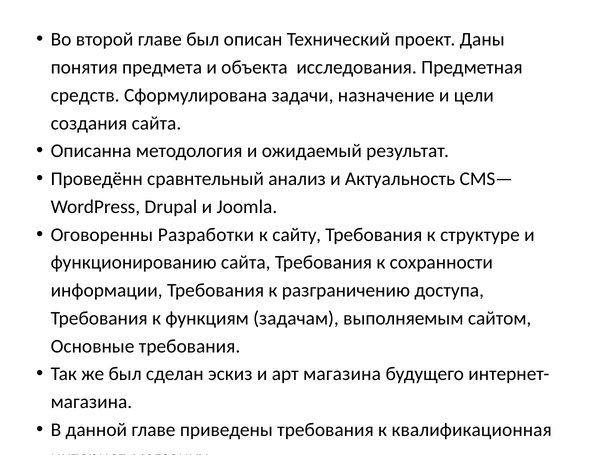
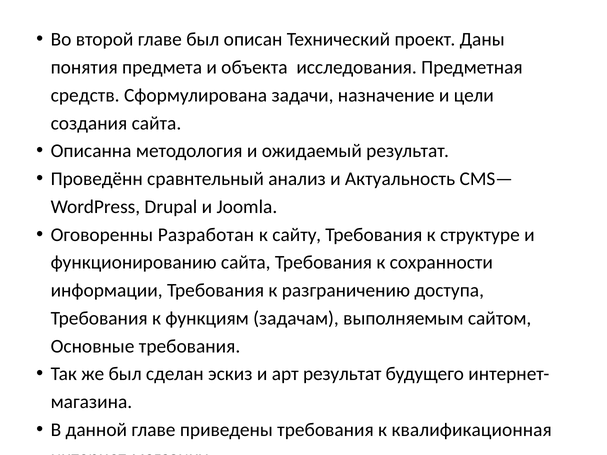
Разработки: Разработки -> Разработан
арт магазина: магазина -> результат
